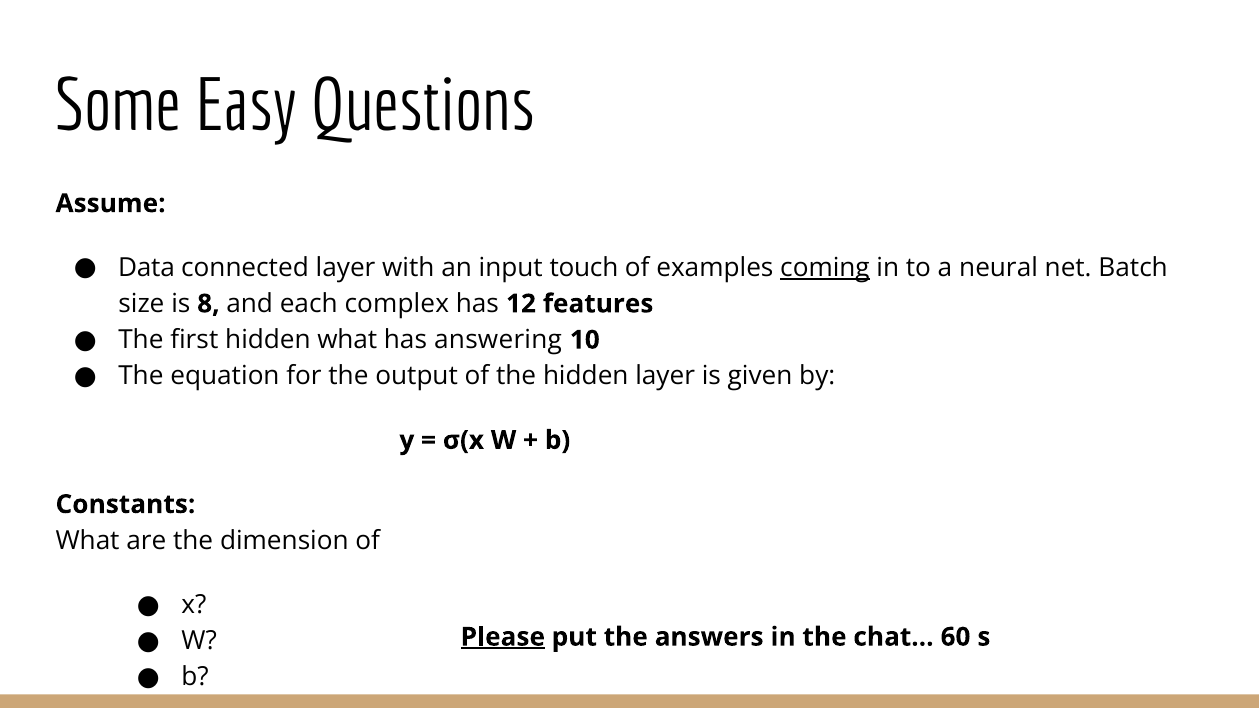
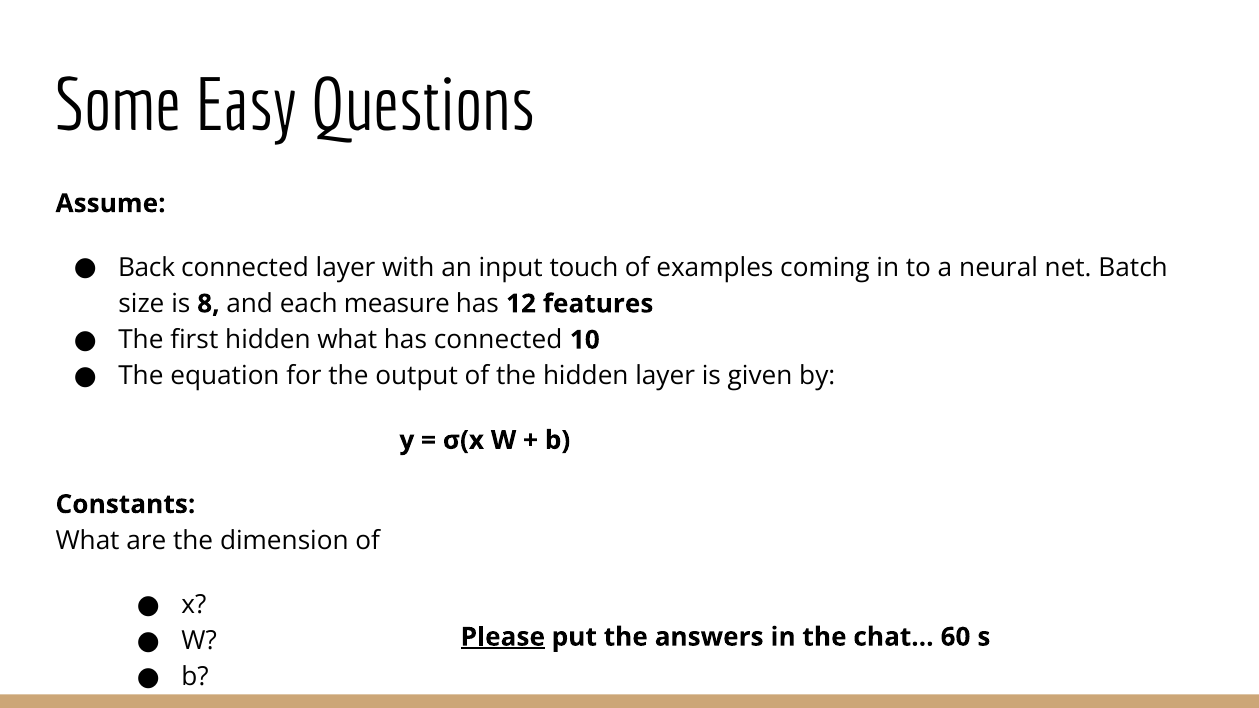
Data: Data -> Back
coming underline: present -> none
complex: complex -> measure
has answering: answering -> connected
